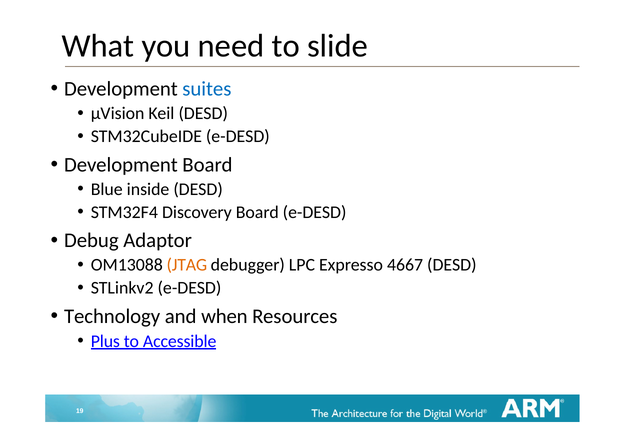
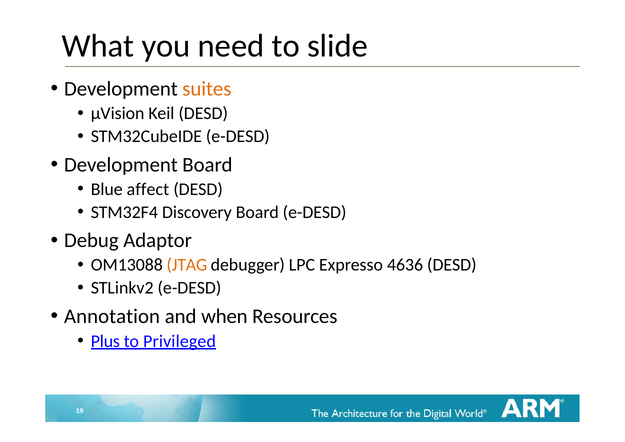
suites colour: blue -> orange
inside: inside -> affect
4667: 4667 -> 4636
Technology: Technology -> Annotation
Accessible: Accessible -> Privileged
